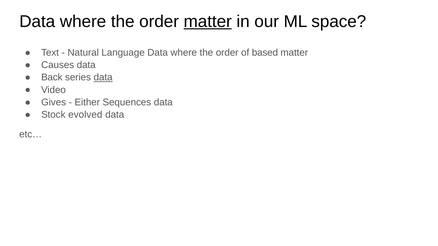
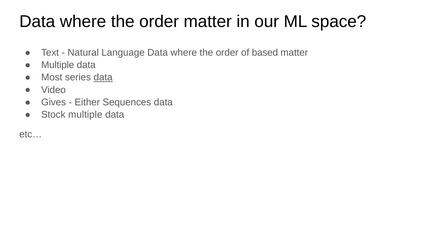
matter at (208, 22) underline: present -> none
Causes at (58, 65): Causes -> Multiple
Back: Back -> Most
Stock evolved: evolved -> multiple
